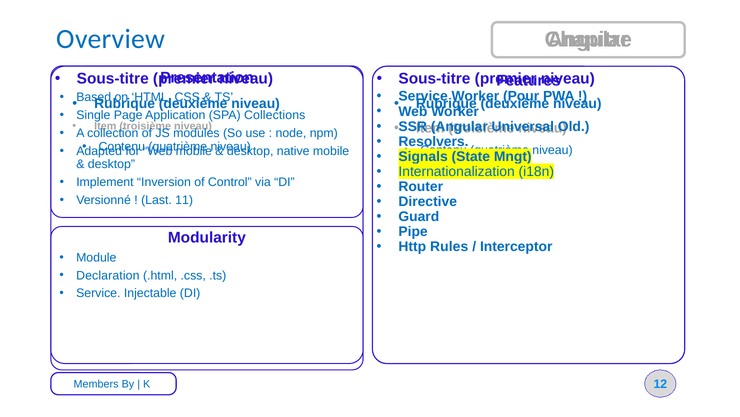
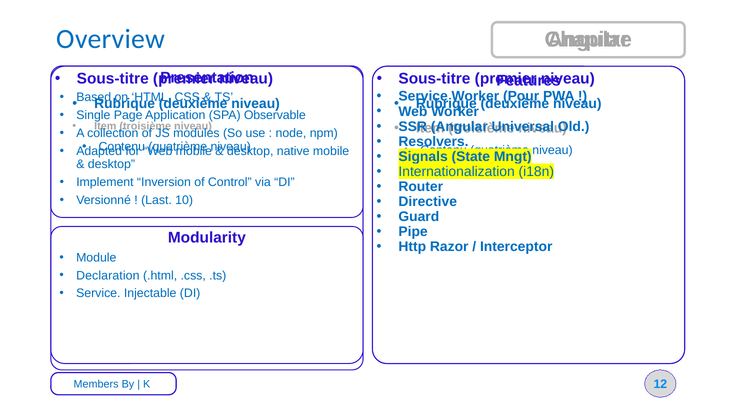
Collections: Collections -> Observable
11: 11 -> 10
Rules: Rules -> Razor
